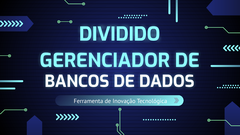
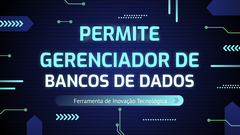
DIVIDIDO: DIVIDIDO -> PERMITE
